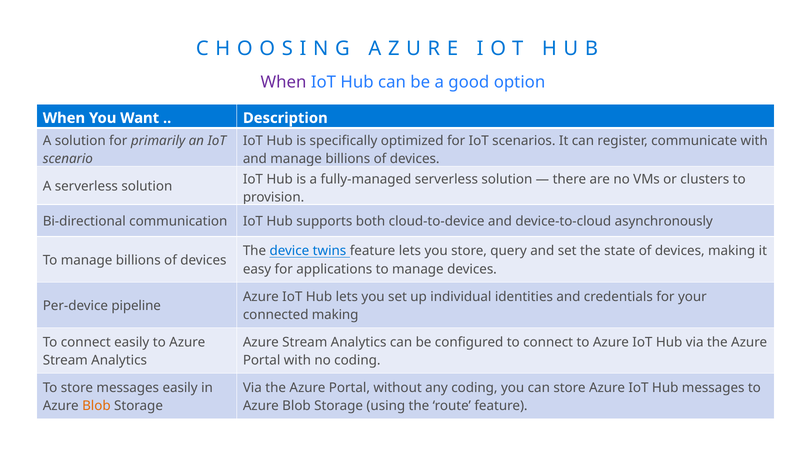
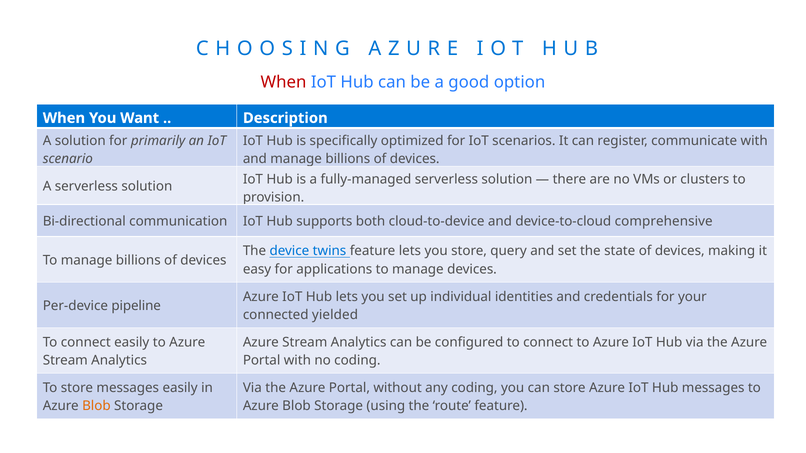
When at (284, 82) colour: purple -> red
asynchronously: asynchronously -> comprehensive
connected making: making -> yielded
